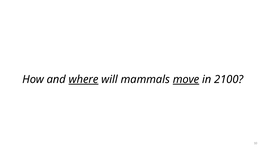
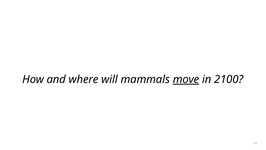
where underline: present -> none
